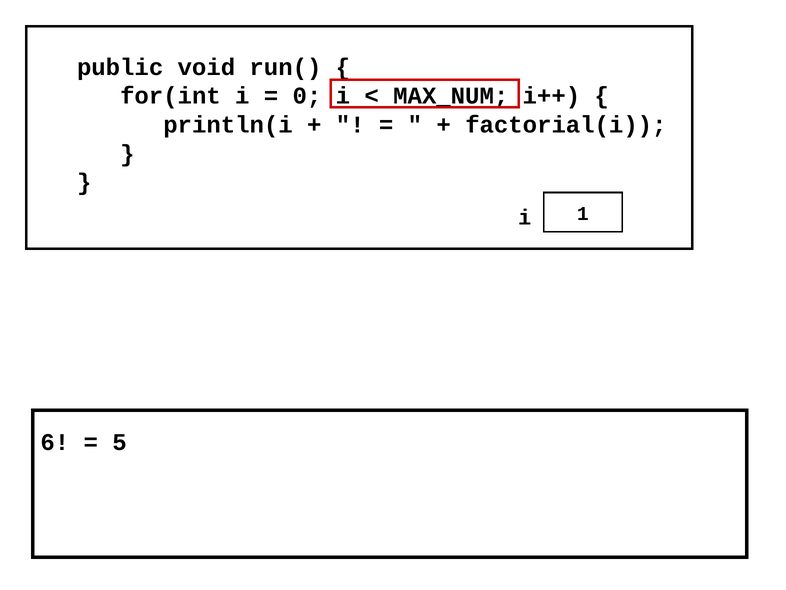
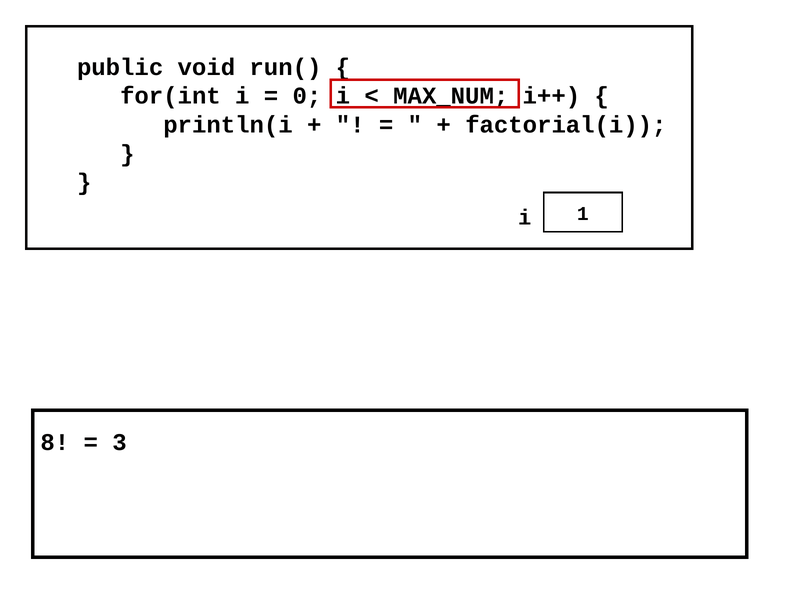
6: 6 -> 8
5: 5 -> 3
